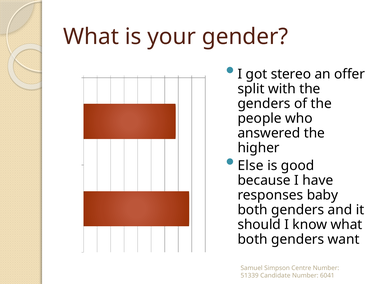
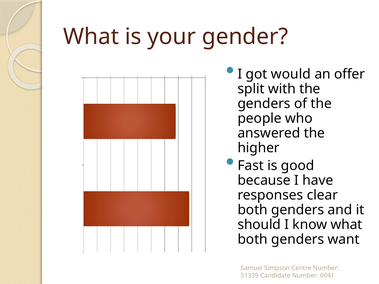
stereo: stereo -> would
Else: Else -> Fast
baby: baby -> clear
